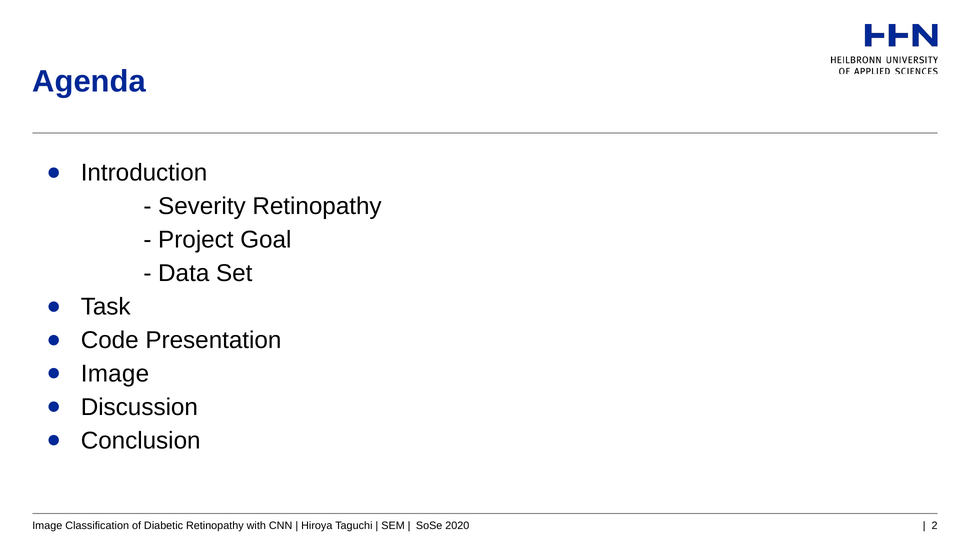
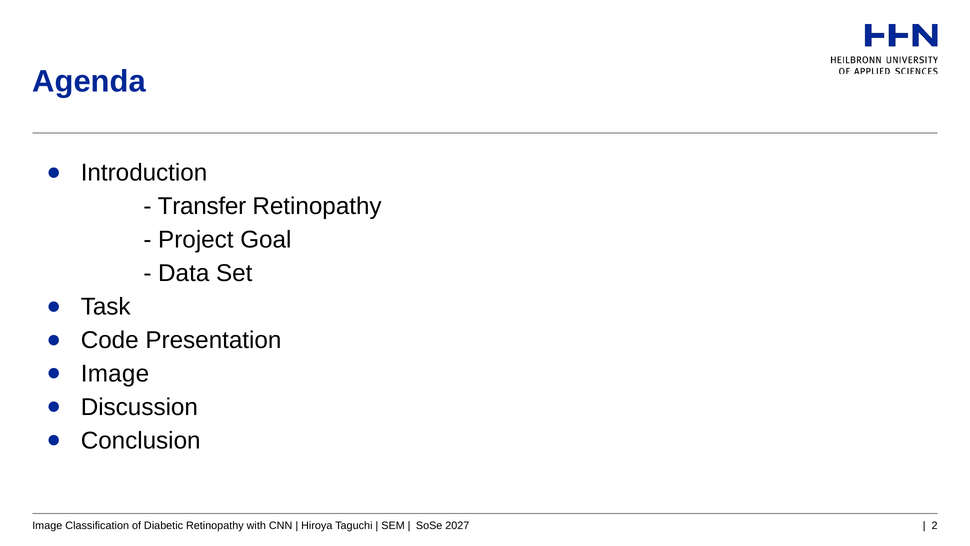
Severity: Severity -> Transfer
2020: 2020 -> 2027
